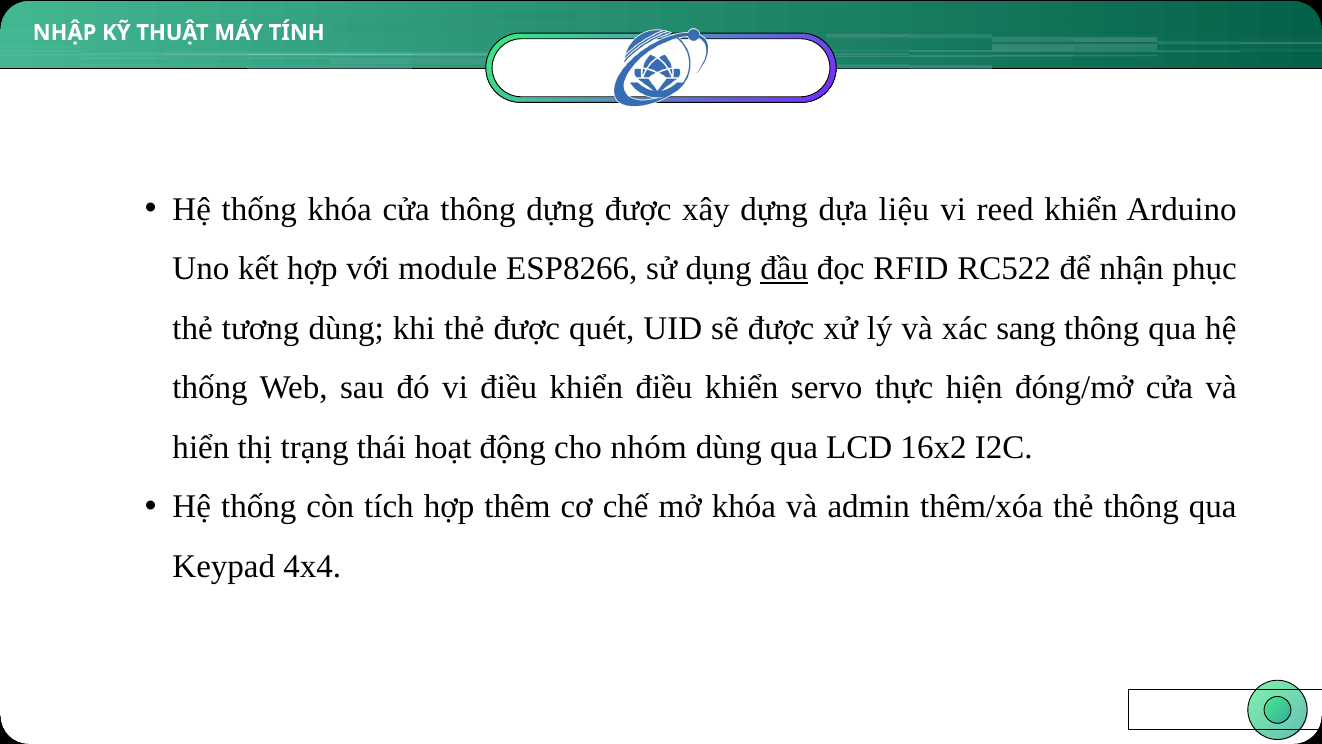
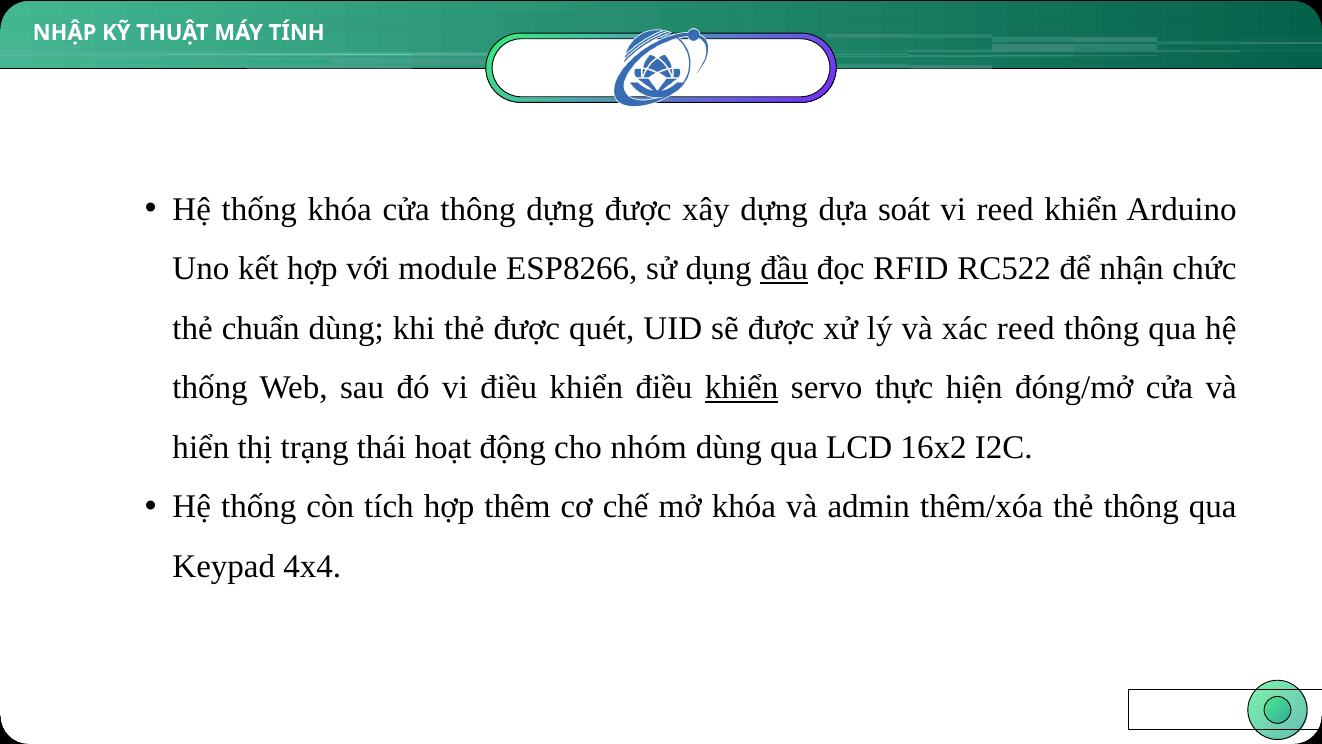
liệu: liệu -> soát
phục: phục -> chức
tương: tương -> chuẩn
xác sang: sang -> reed
khiển at (742, 388) underline: none -> present
